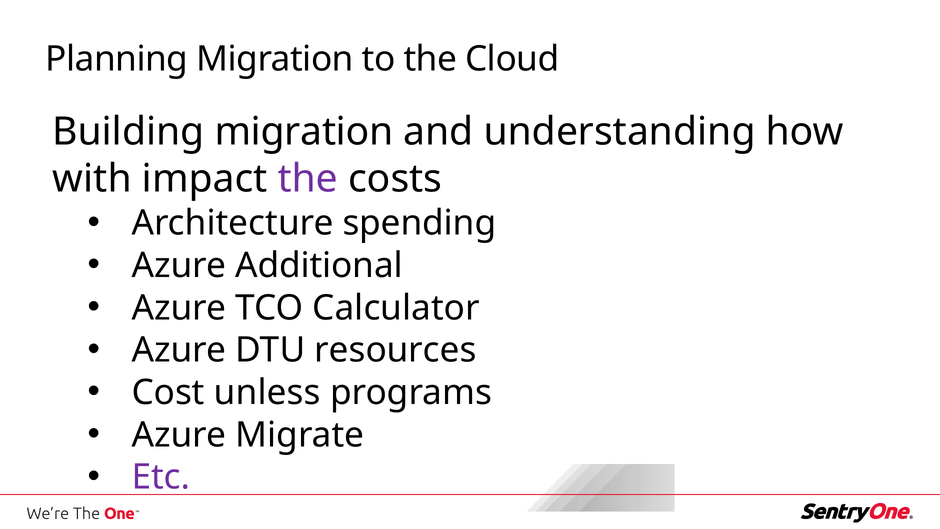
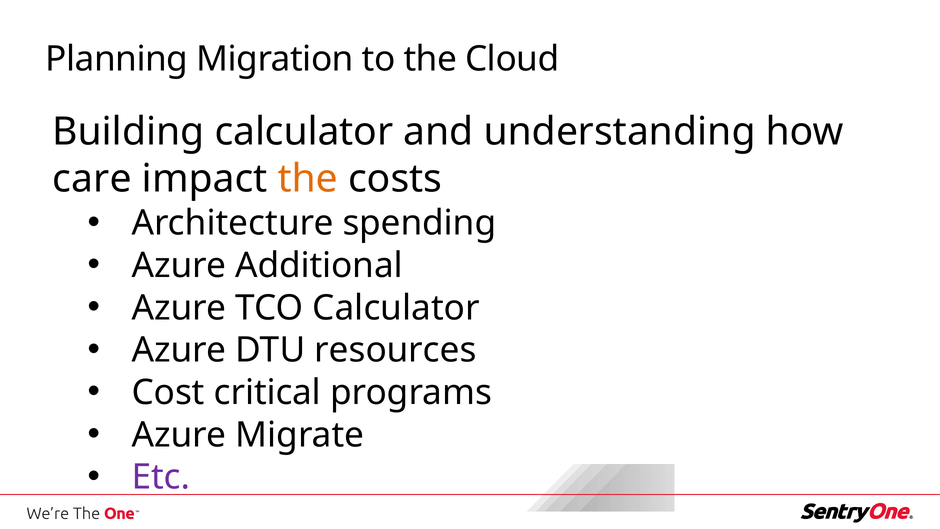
Building migration: migration -> calculator
with: with -> care
the at (308, 179) colour: purple -> orange
unless: unless -> critical
